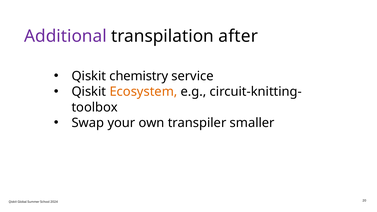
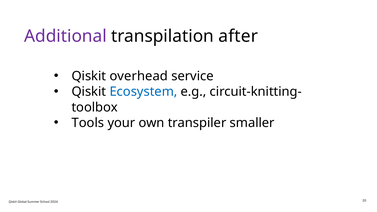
chemistry: chemistry -> overhead
Ecosystem colour: orange -> blue
Swap: Swap -> Tools
